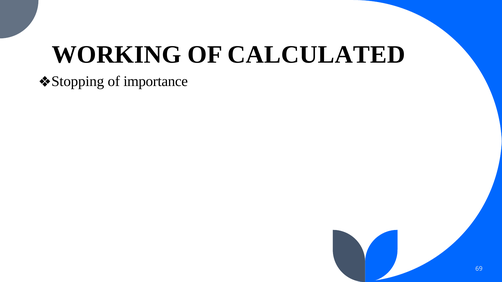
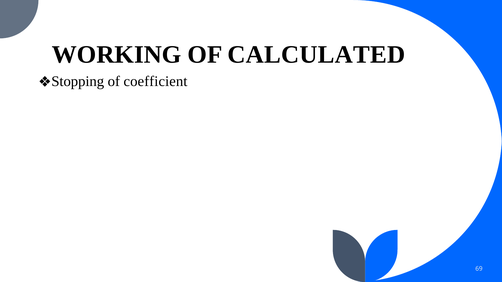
importance: importance -> coefficient
